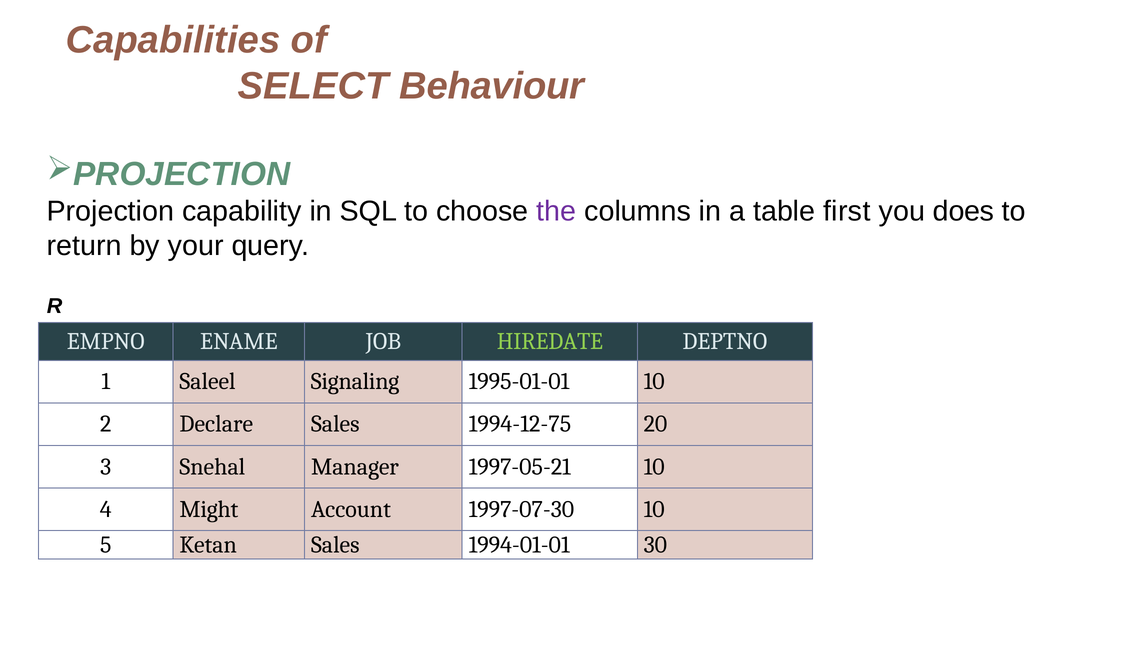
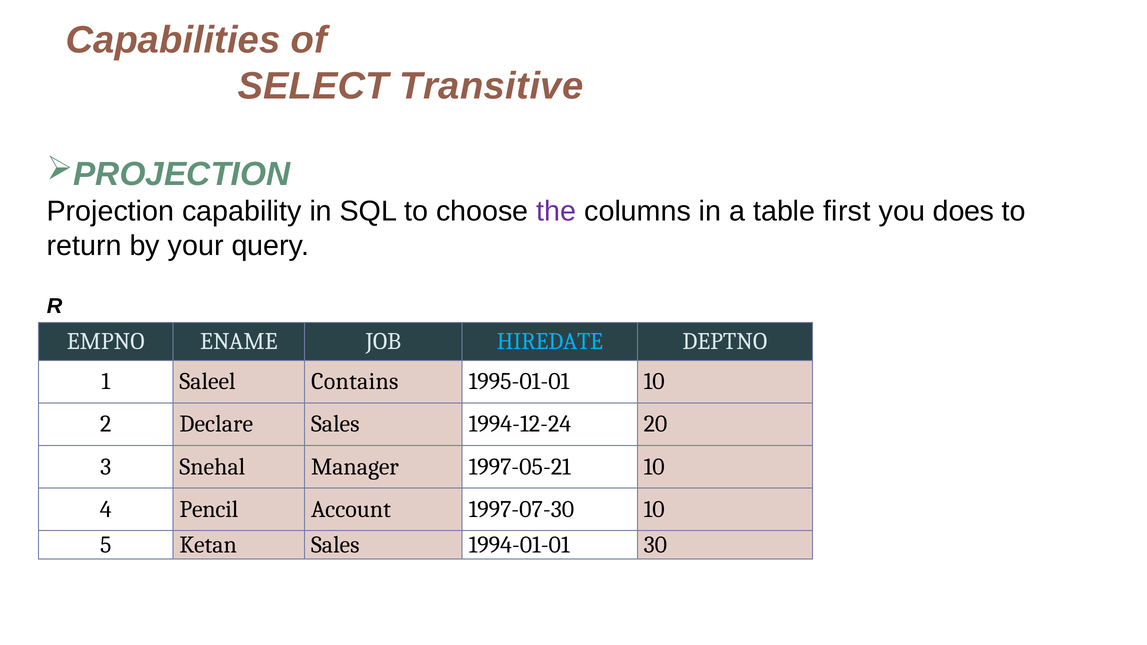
Behaviour: Behaviour -> Transitive
HIREDATE colour: light green -> light blue
Signaling: Signaling -> Contains
1994-12-75: 1994-12-75 -> 1994-12-24
Might: Might -> Pencil
